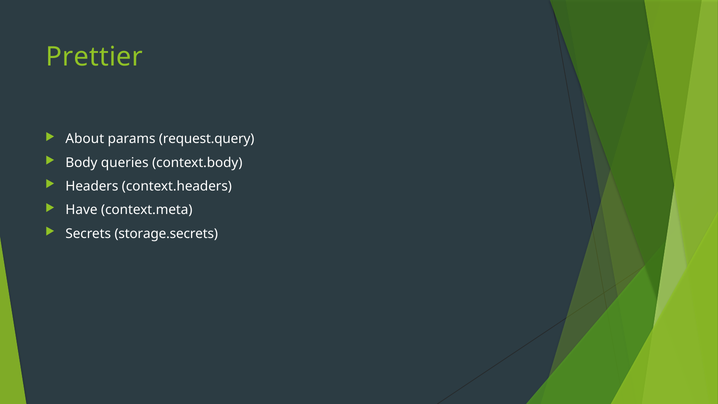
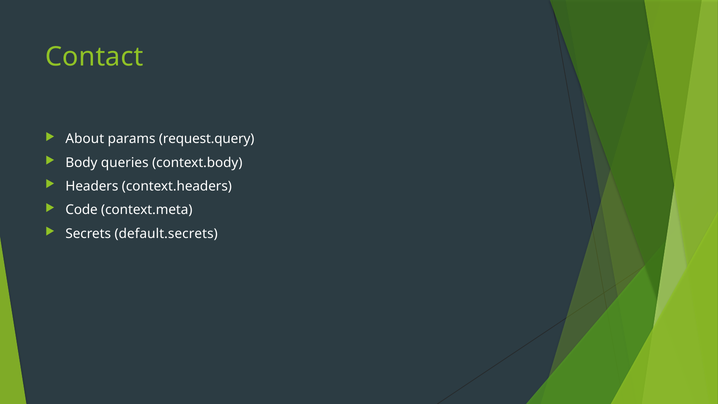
Prettier: Prettier -> Contact
Have: Have -> Code
storage.secrets: storage.secrets -> default.secrets
